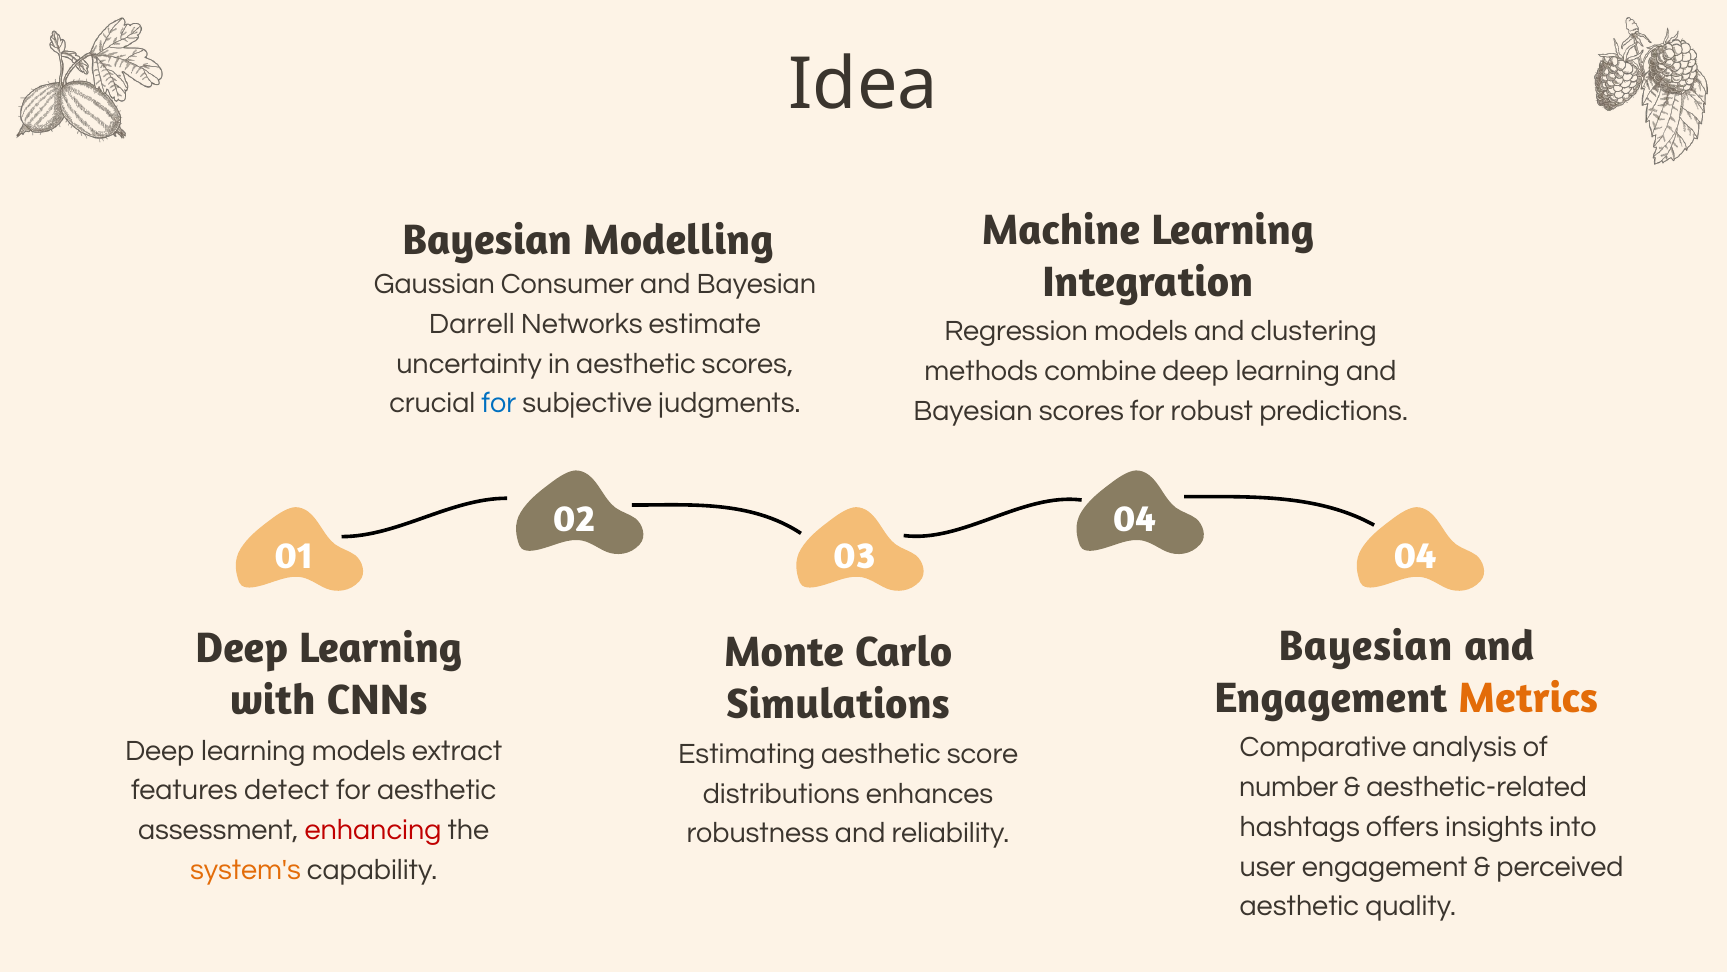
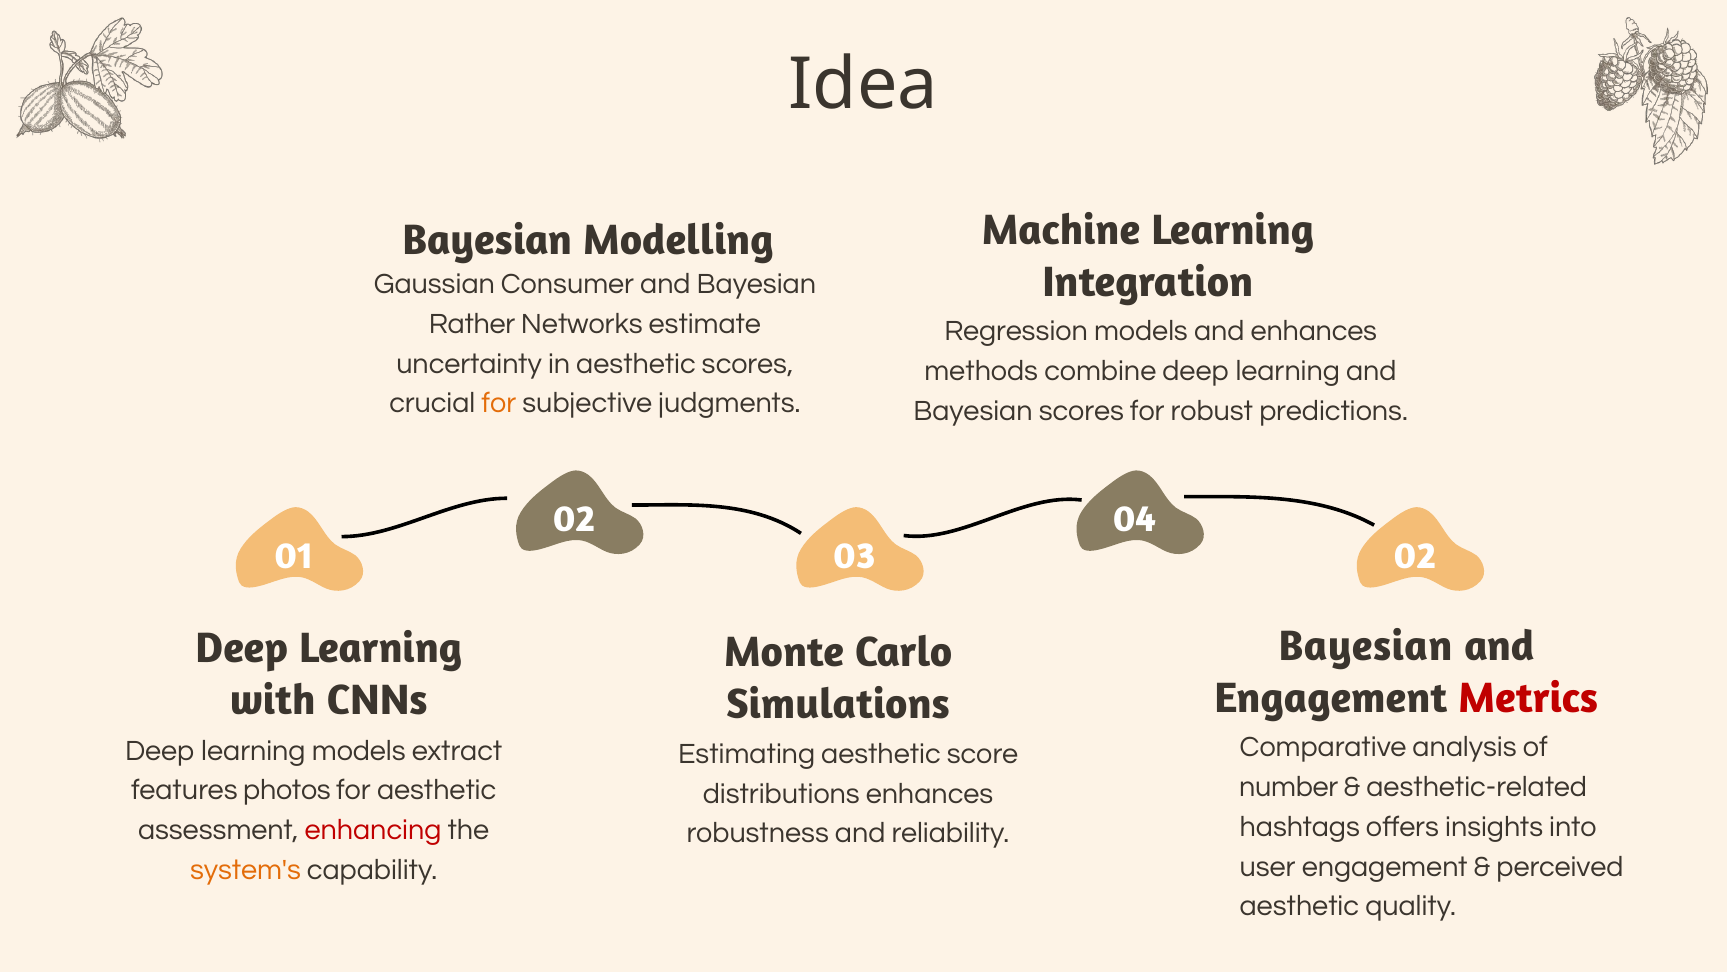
Darrell: Darrell -> Rather
and clustering: clustering -> enhances
for at (499, 403) colour: blue -> orange
03 04: 04 -> 02
Metrics colour: orange -> red
detect: detect -> photos
